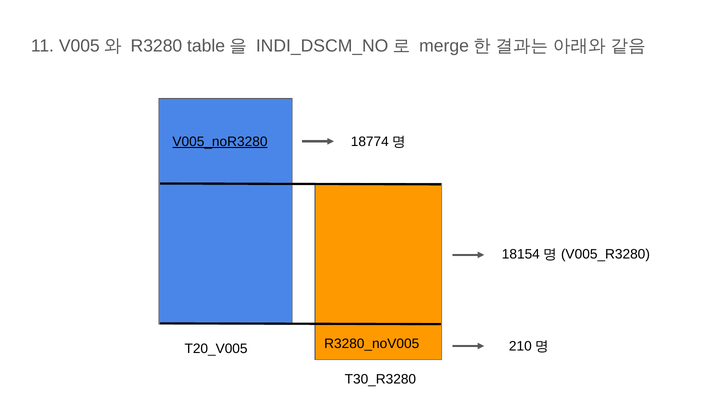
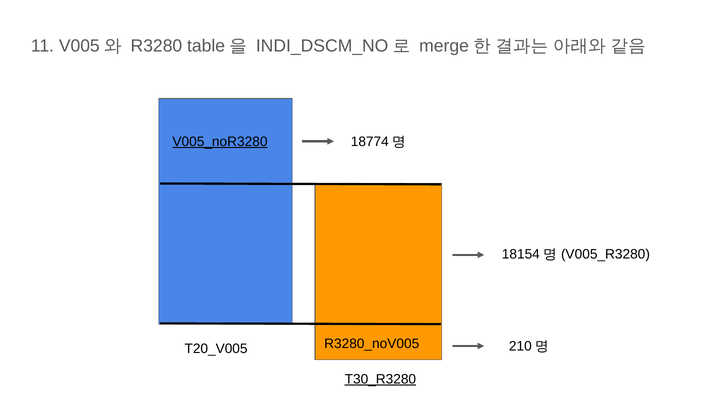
T30_R3280 underline: none -> present
